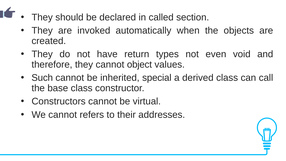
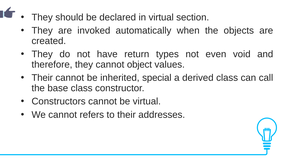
in called: called -> virtual
Such at (42, 78): Such -> Their
